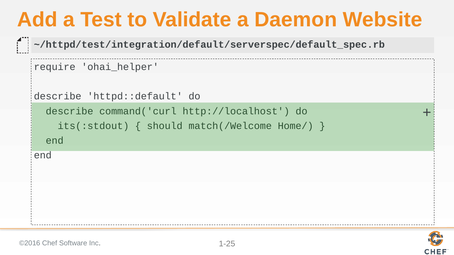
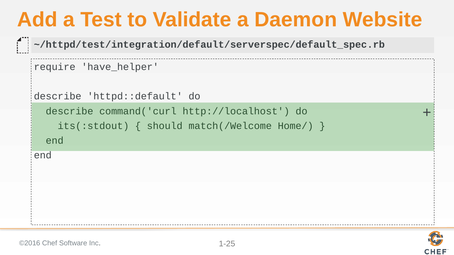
ohai_helper: ohai_helper -> have_helper
